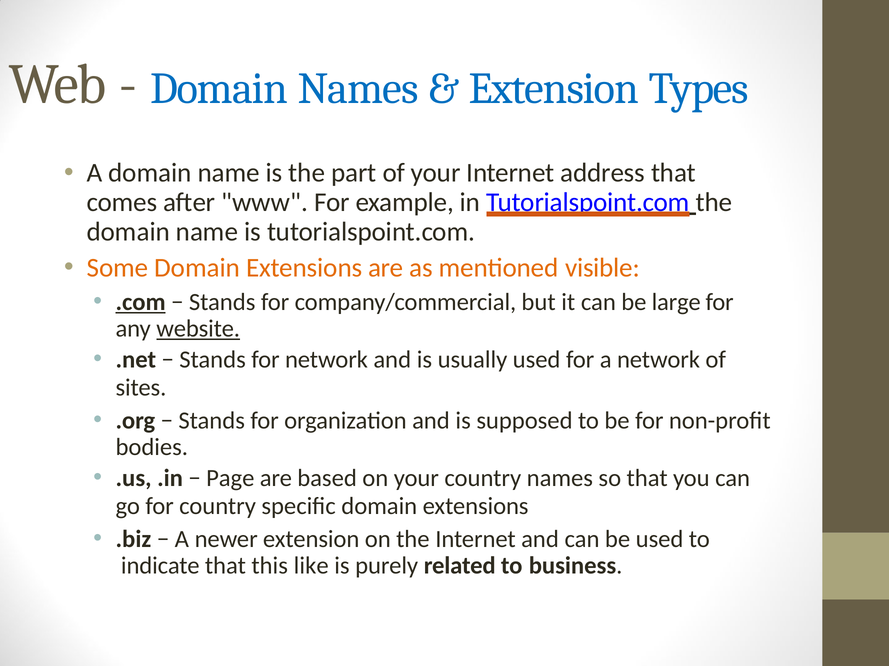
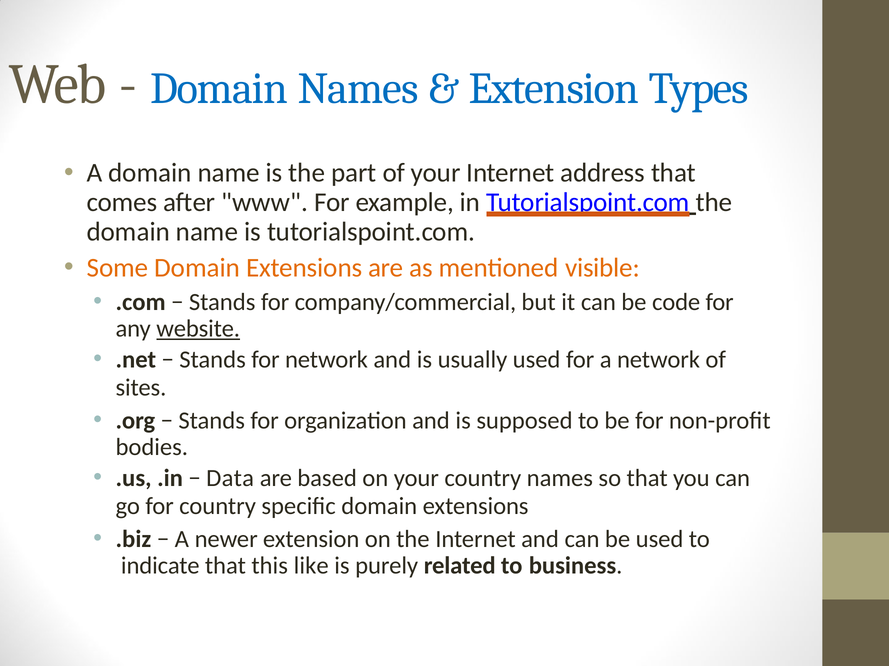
.com underline: present -> none
large: large -> code
Page: Page -> Data
